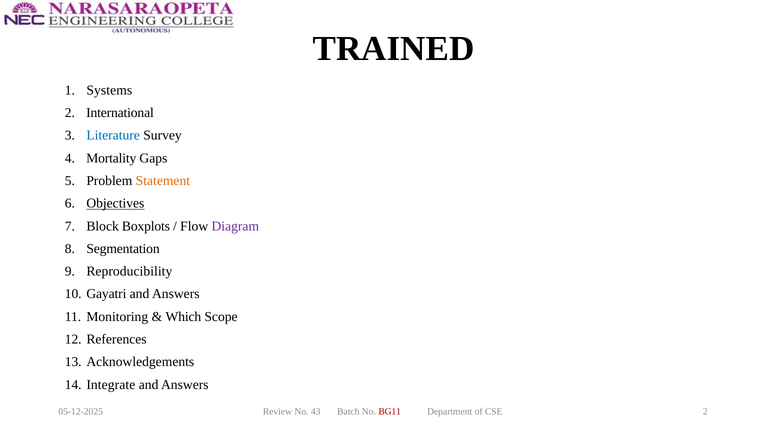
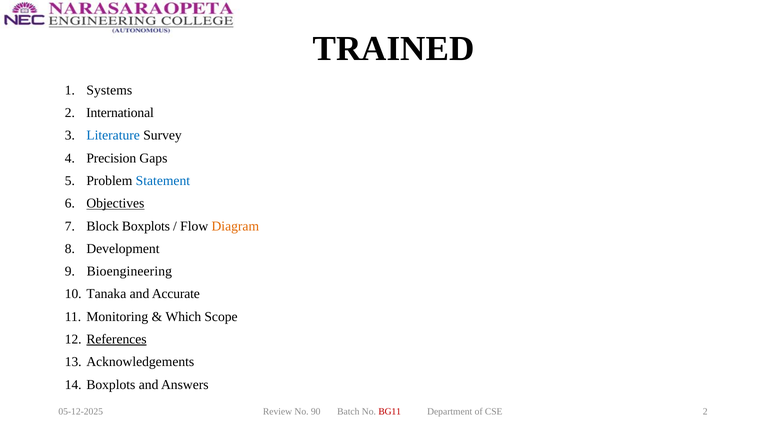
Mortality: Mortality -> Precision
Statement colour: orange -> blue
Diagram colour: purple -> orange
Segmentation: Segmentation -> Development
Reproducibility: Reproducibility -> Bioengineering
Gayatri: Gayatri -> Tanaka
Answers at (176, 294): Answers -> Accurate
References underline: none -> present
Integrate at (111, 384): Integrate -> Boxplots
43: 43 -> 90
